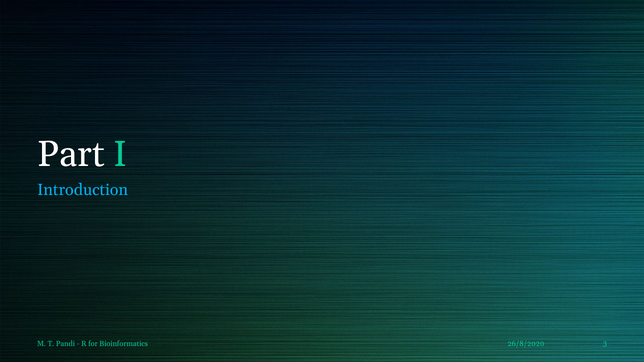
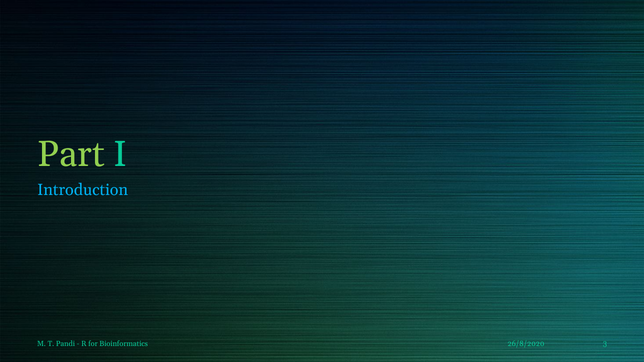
Part colour: white -> light green
